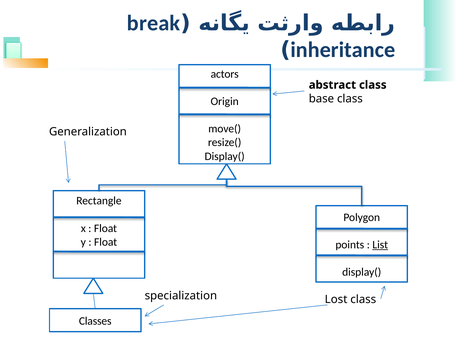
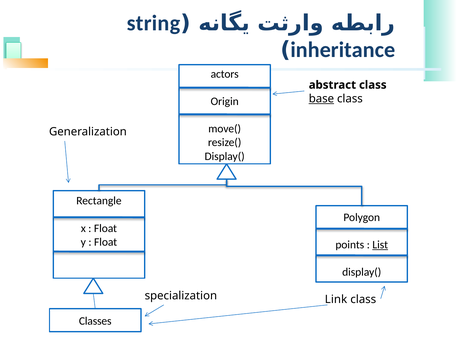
break: break -> string
base underline: none -> present
Lost: Lost -> Link
